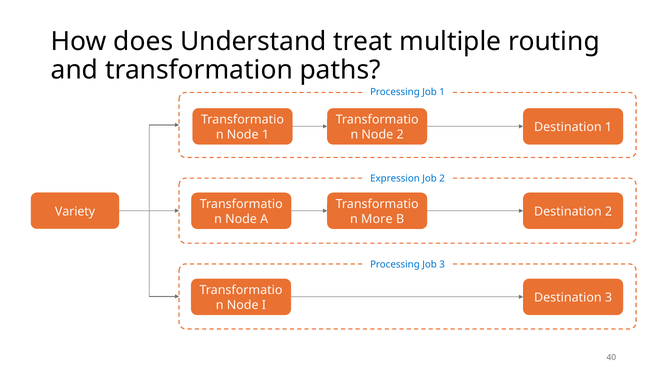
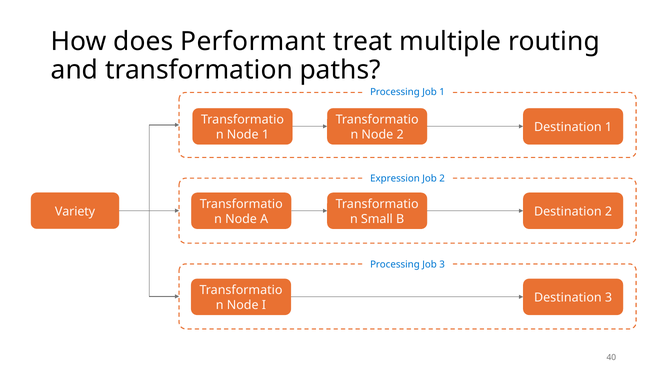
Understand: Understand -> Performant
More: More -> Small
